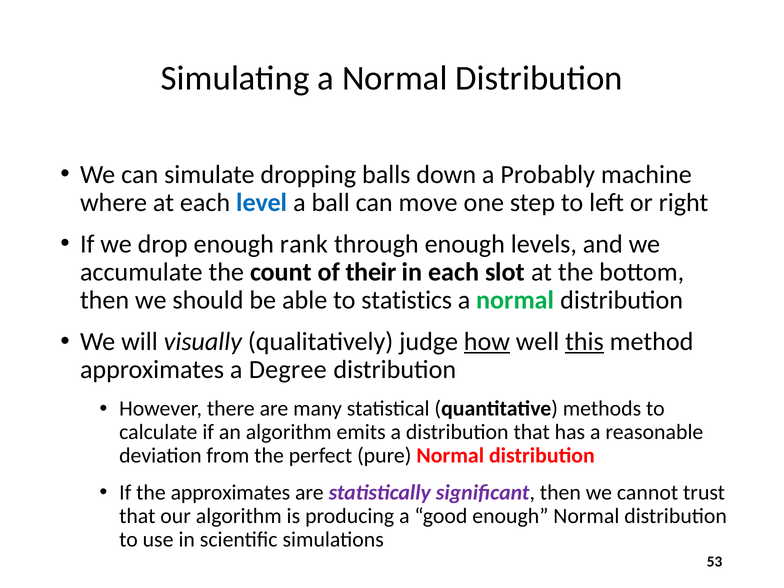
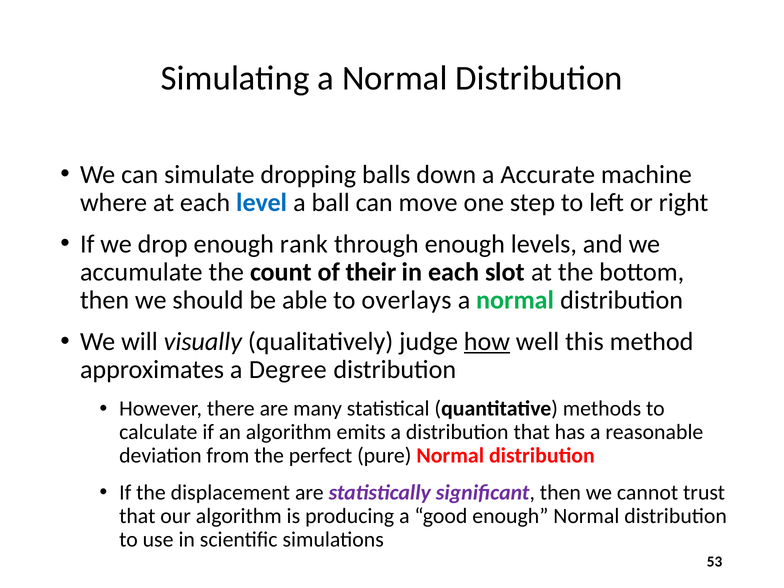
Probably: Probably -> Accurate
statistics: statistics -> overlays
this underline: present -> none
the approximates: approximates -> displacement
